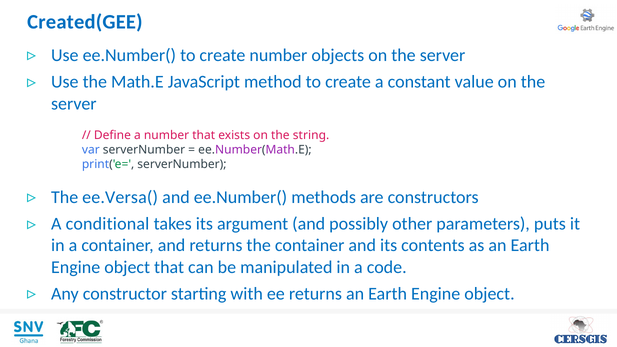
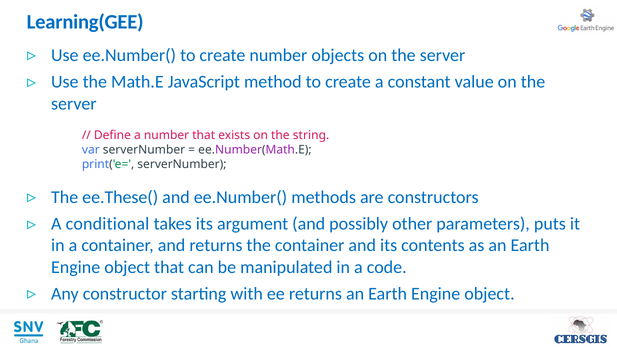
Created(GEE: Created(GEE -> Learning(GEE
ee.Versa(: ee.Versa( -> ee.These(
